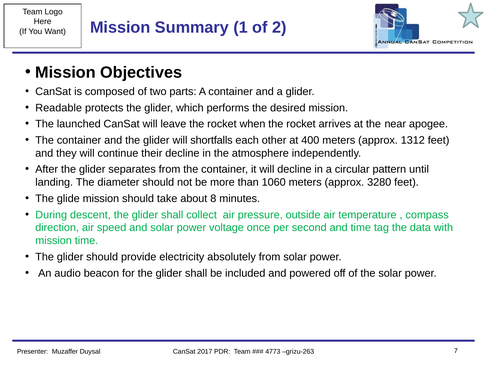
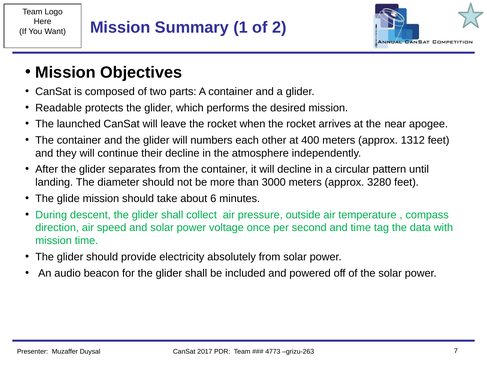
shortfalls: shortfalls -> numbers
1060: 1060 -> 3000
8: 8 -> 6
